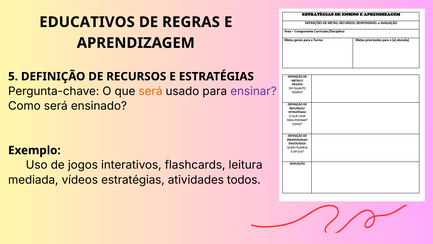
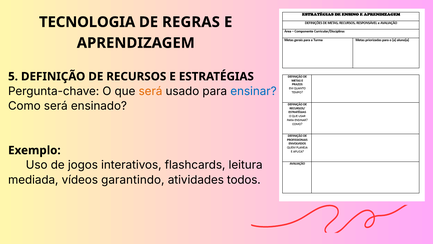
EDUCATIVOS: EDUCATIVOS -> TECNOLOGIA
ensinar colour: purple -> blue
vídeos estratégias: estratégias -> garantindo
